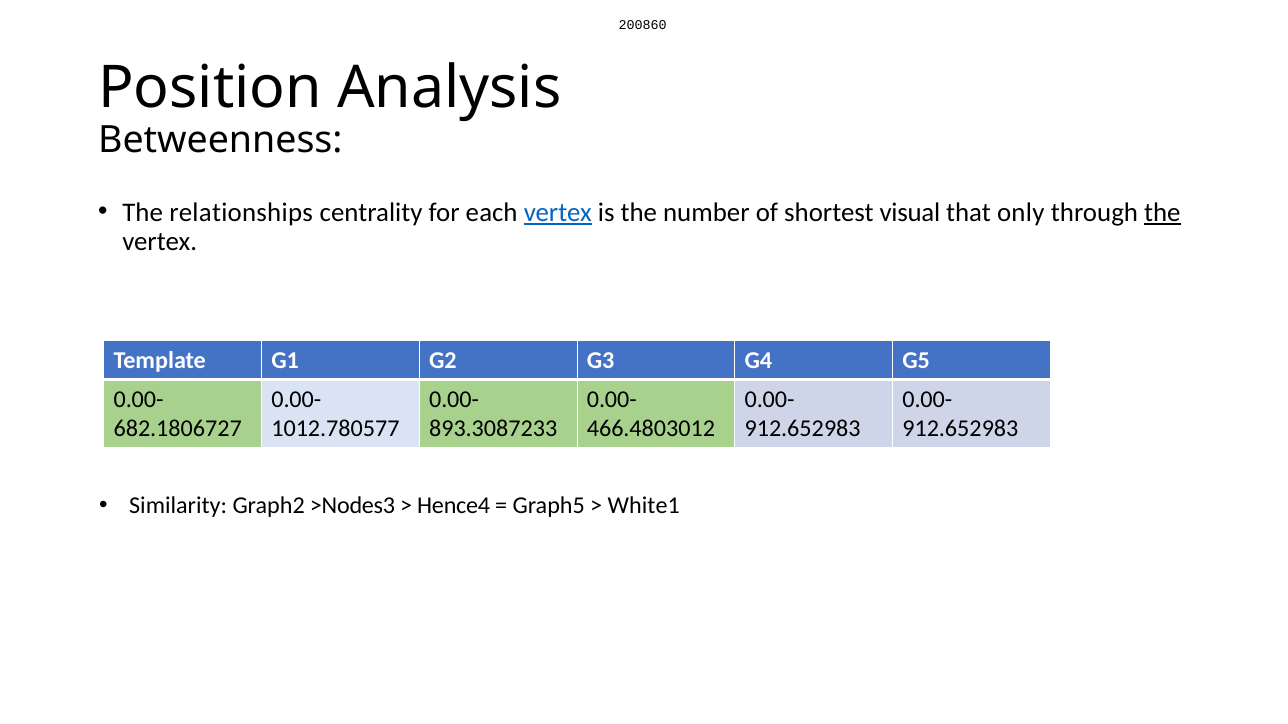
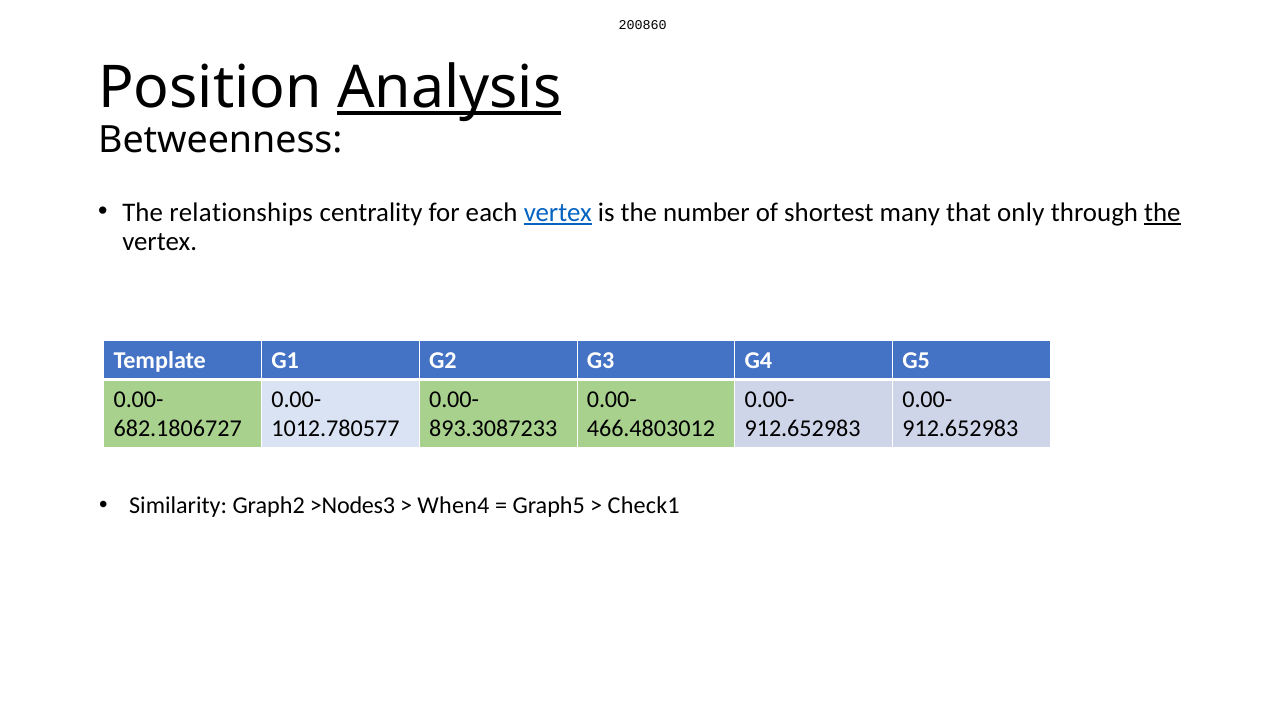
Analysis underline: none -> present
visual: visual -> many
Hence4: Hence4 -> When4
White1: White1 -> Check1
